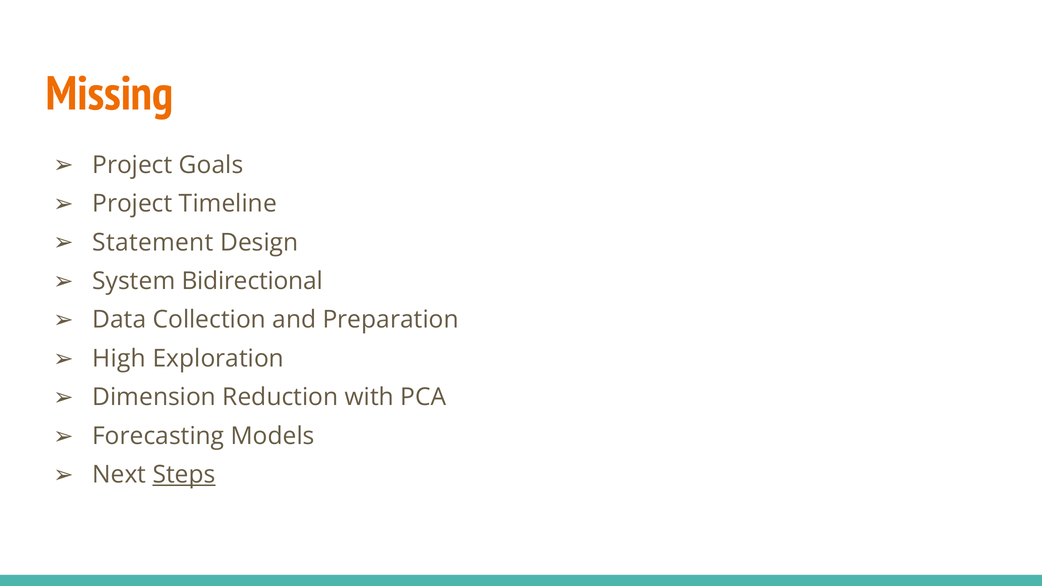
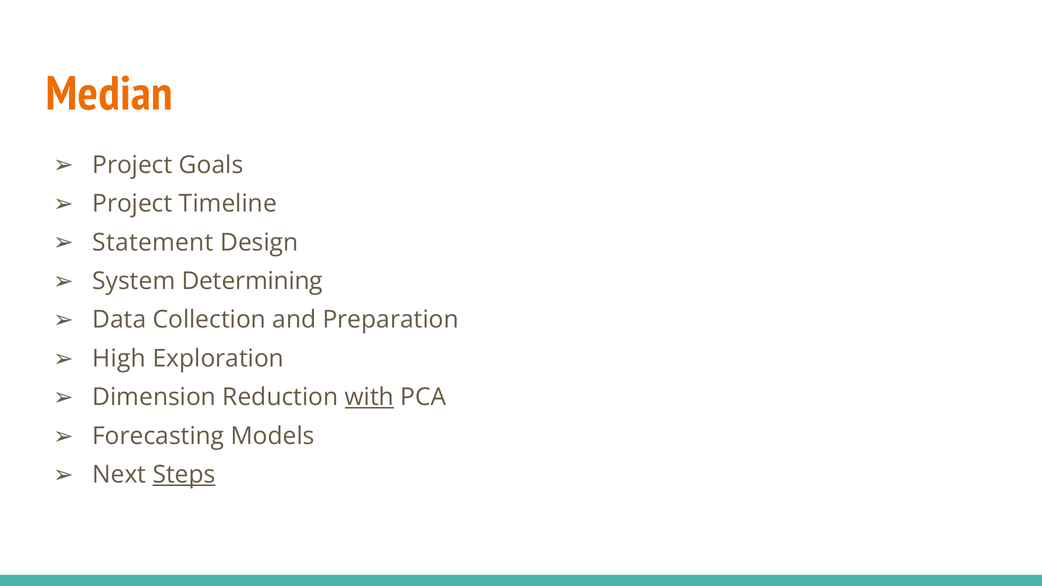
Missing: Missing -> Median
Bidirectional: Bidirectional -> Determining
with underline: none -> present
